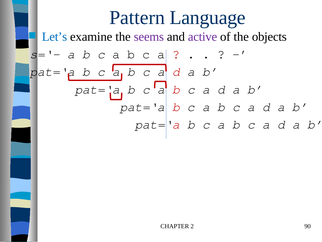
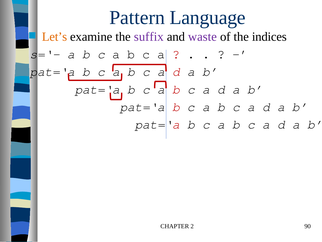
Let’s colour: blue -> orange
seems: seems -> suffix
active: active -> waste
objects: objects -> indices
